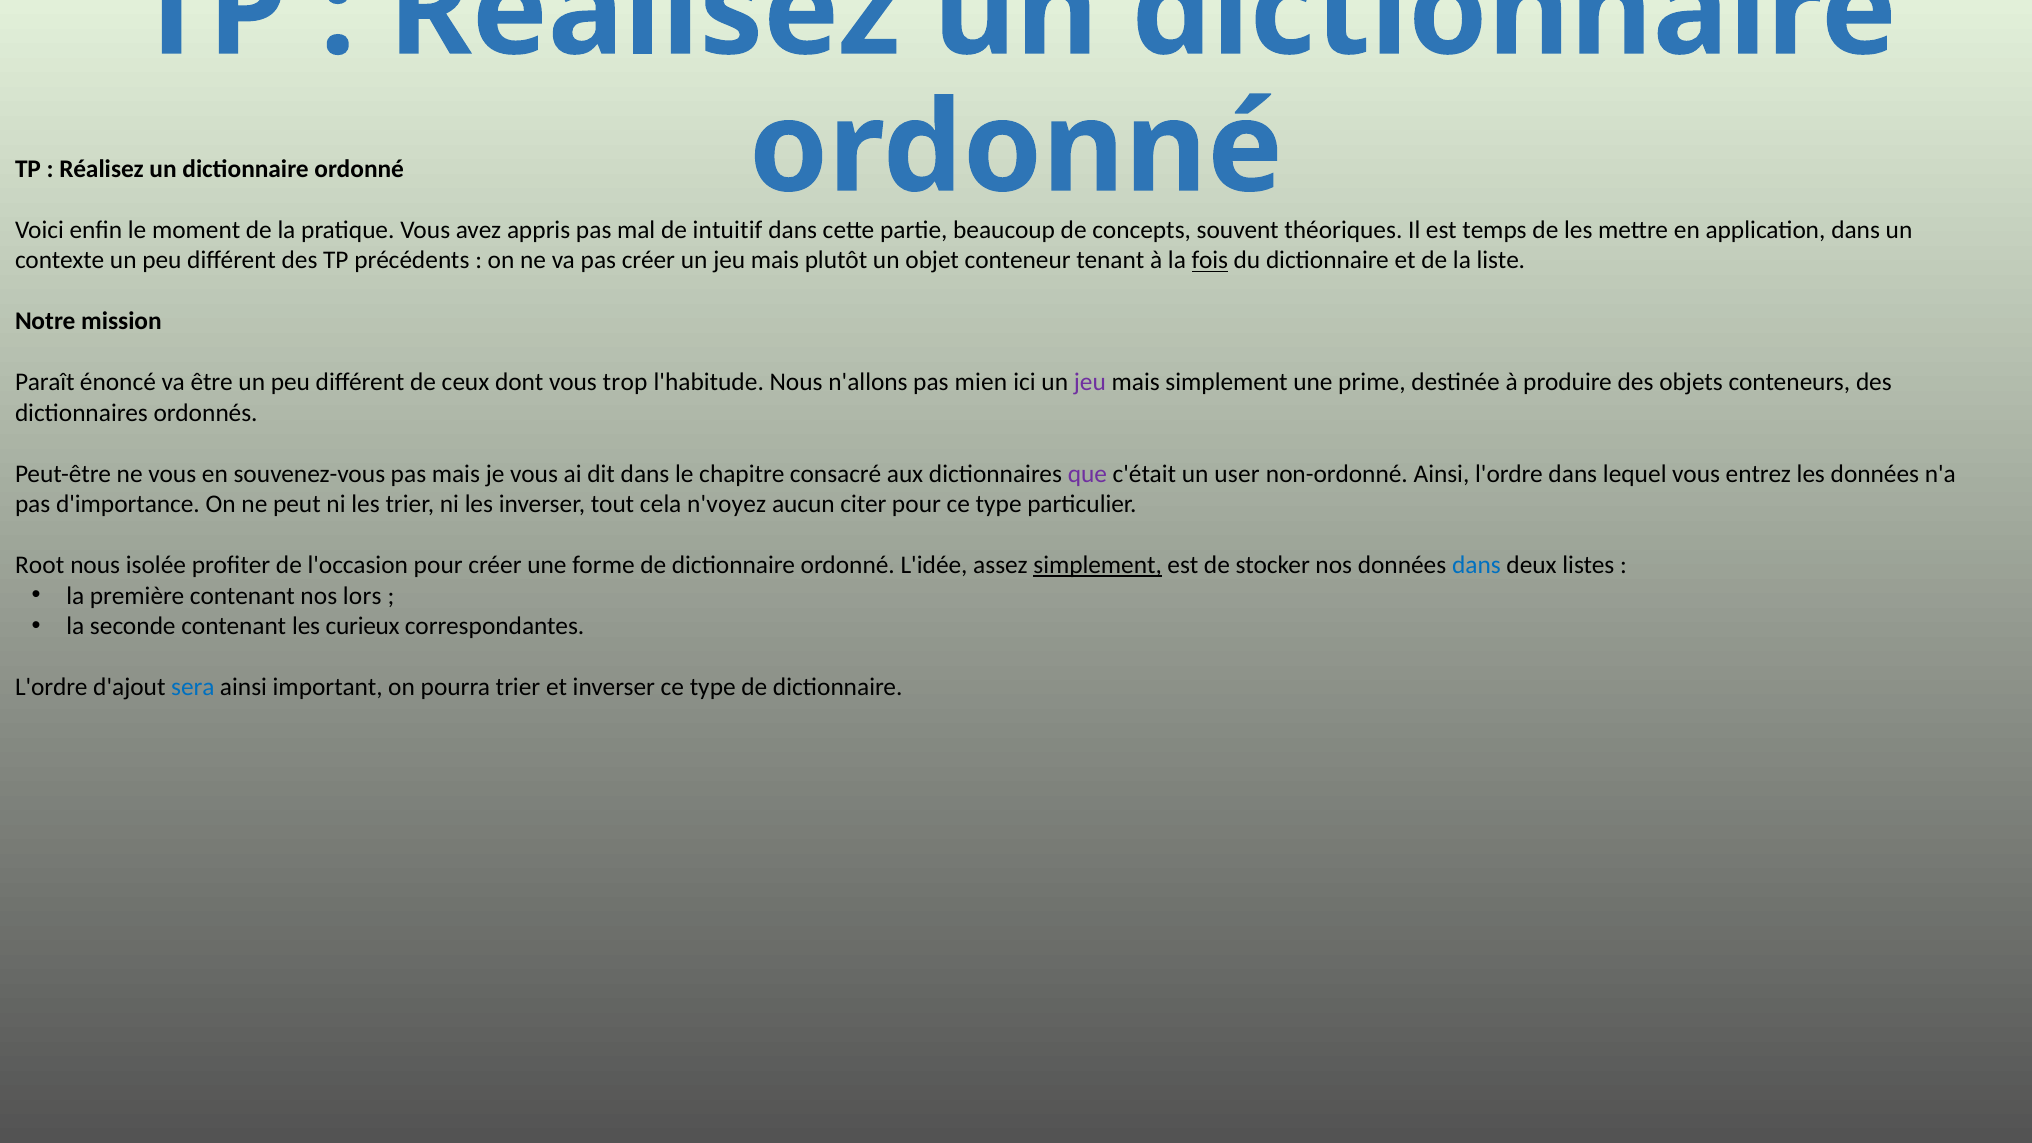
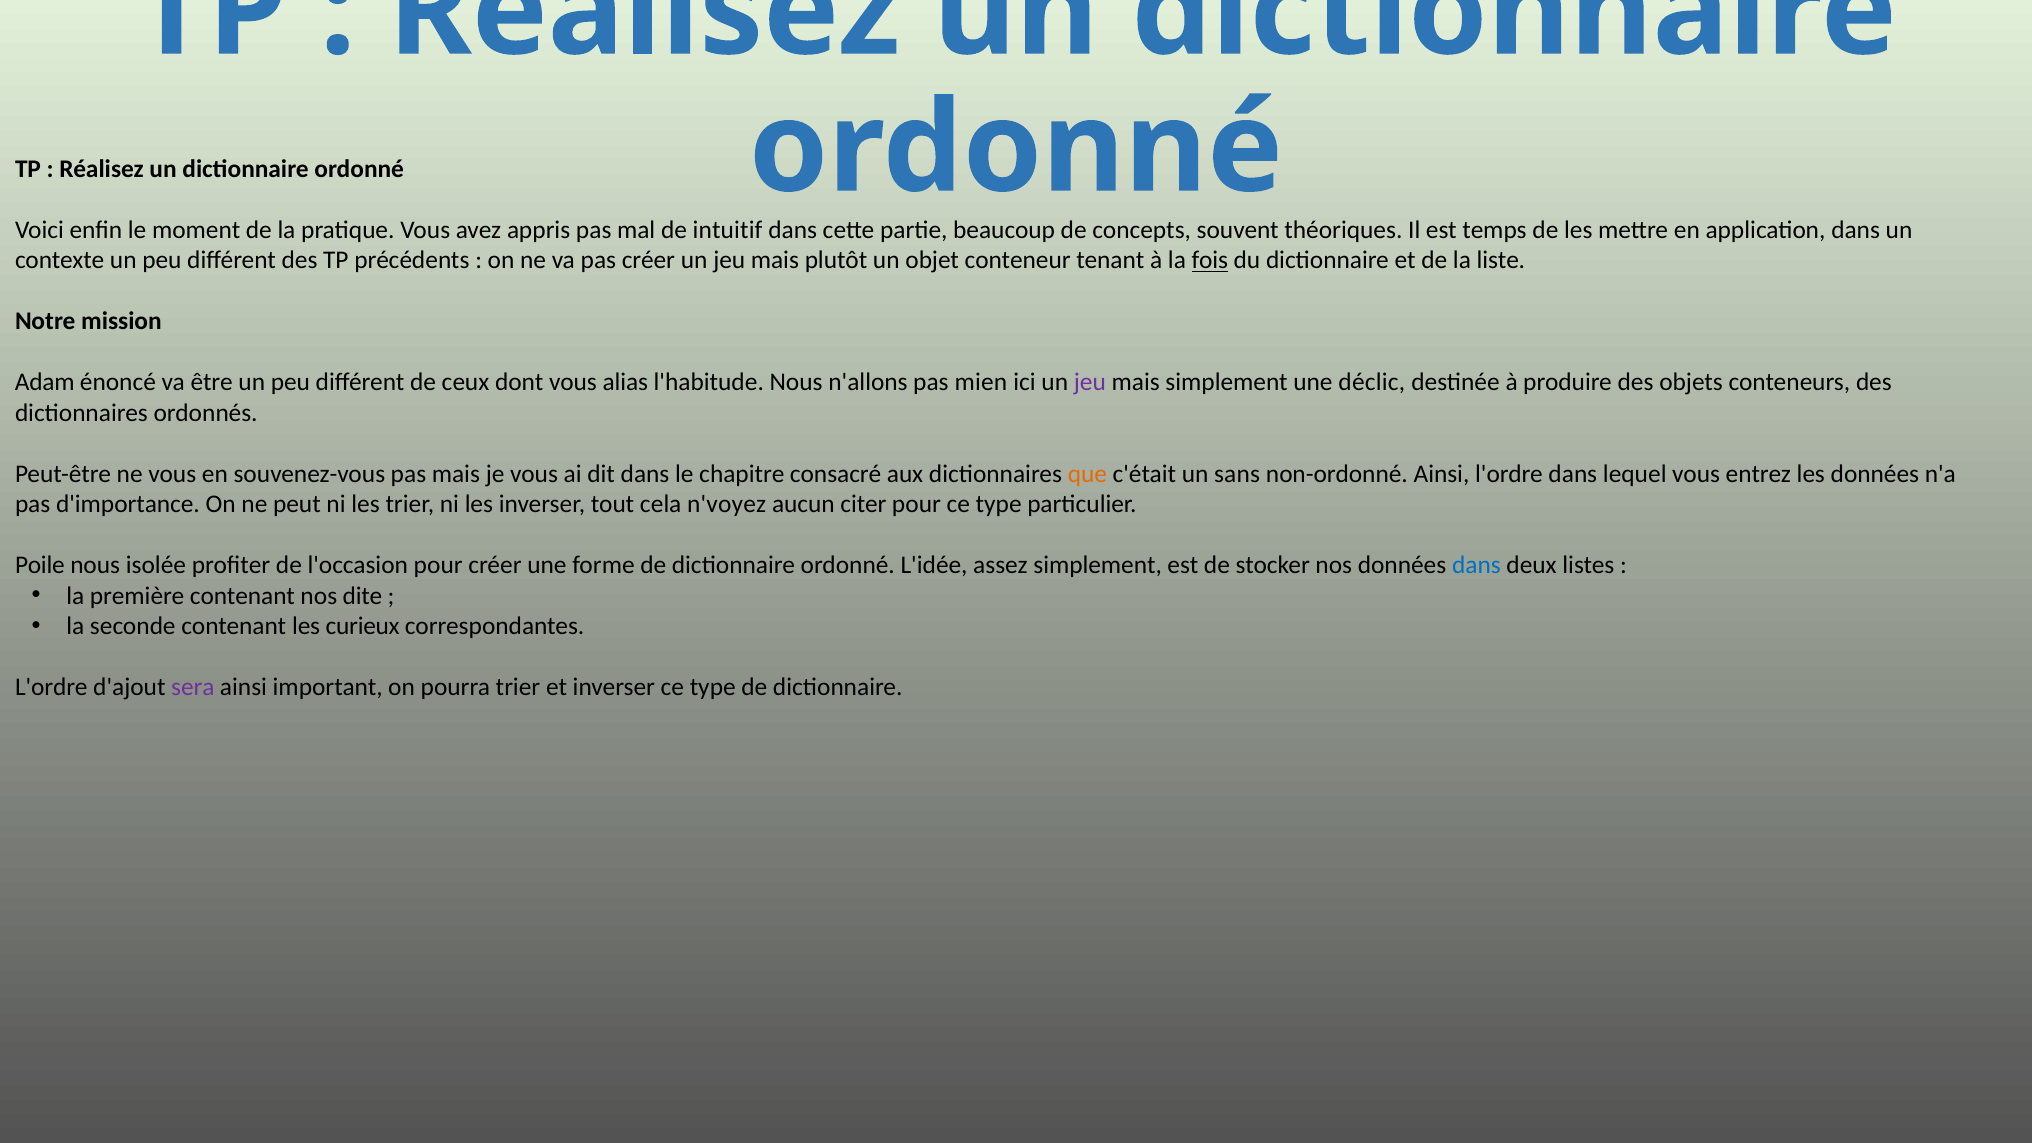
Paraît: Paraît -> Adam
trop: trop -> alias
prime: prime -> déclic
que colour: purple -> orange
user: user -> sans
Root: Root -> Poile
simplement at (1098, 565) underline: present -> none
lors: lors -> dite
sera colour: blue -> purple
